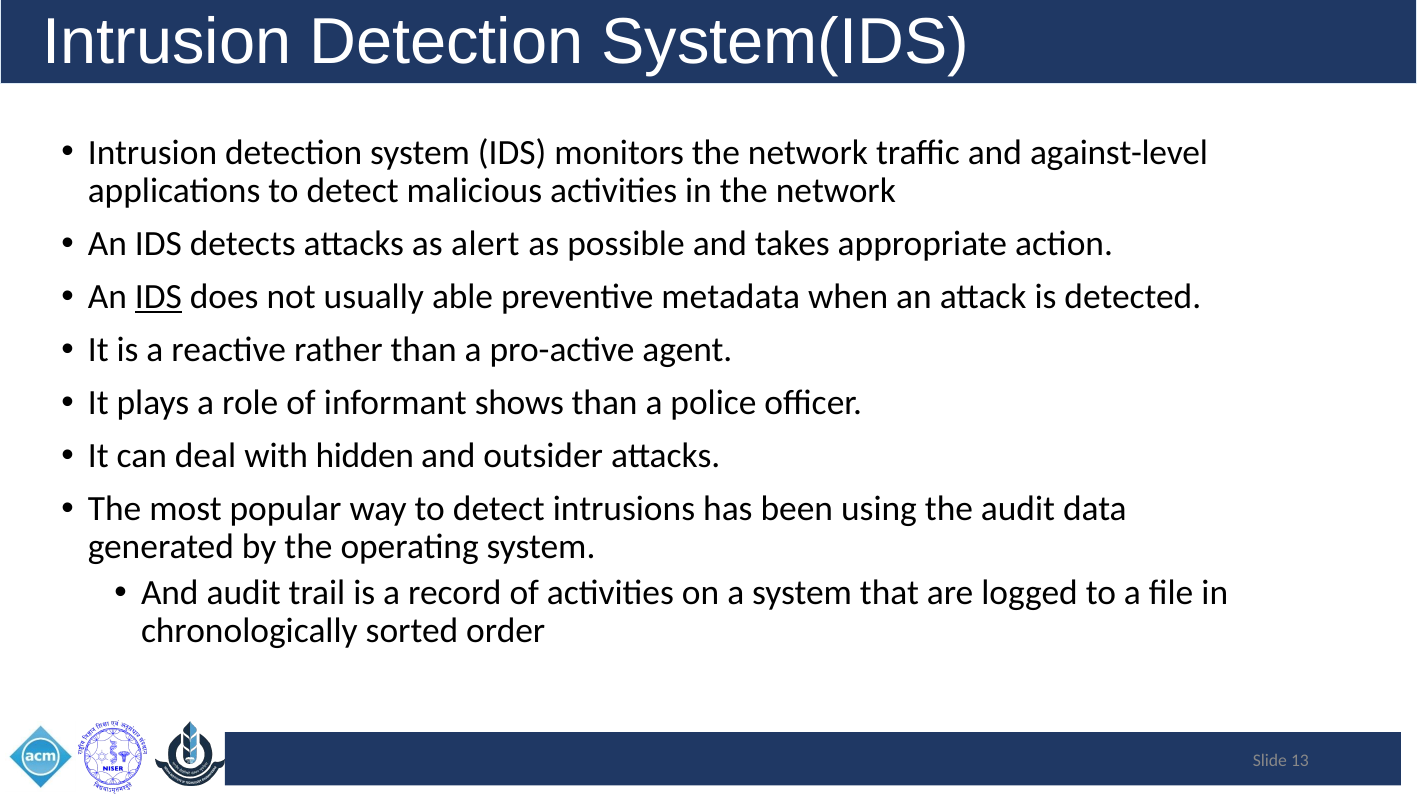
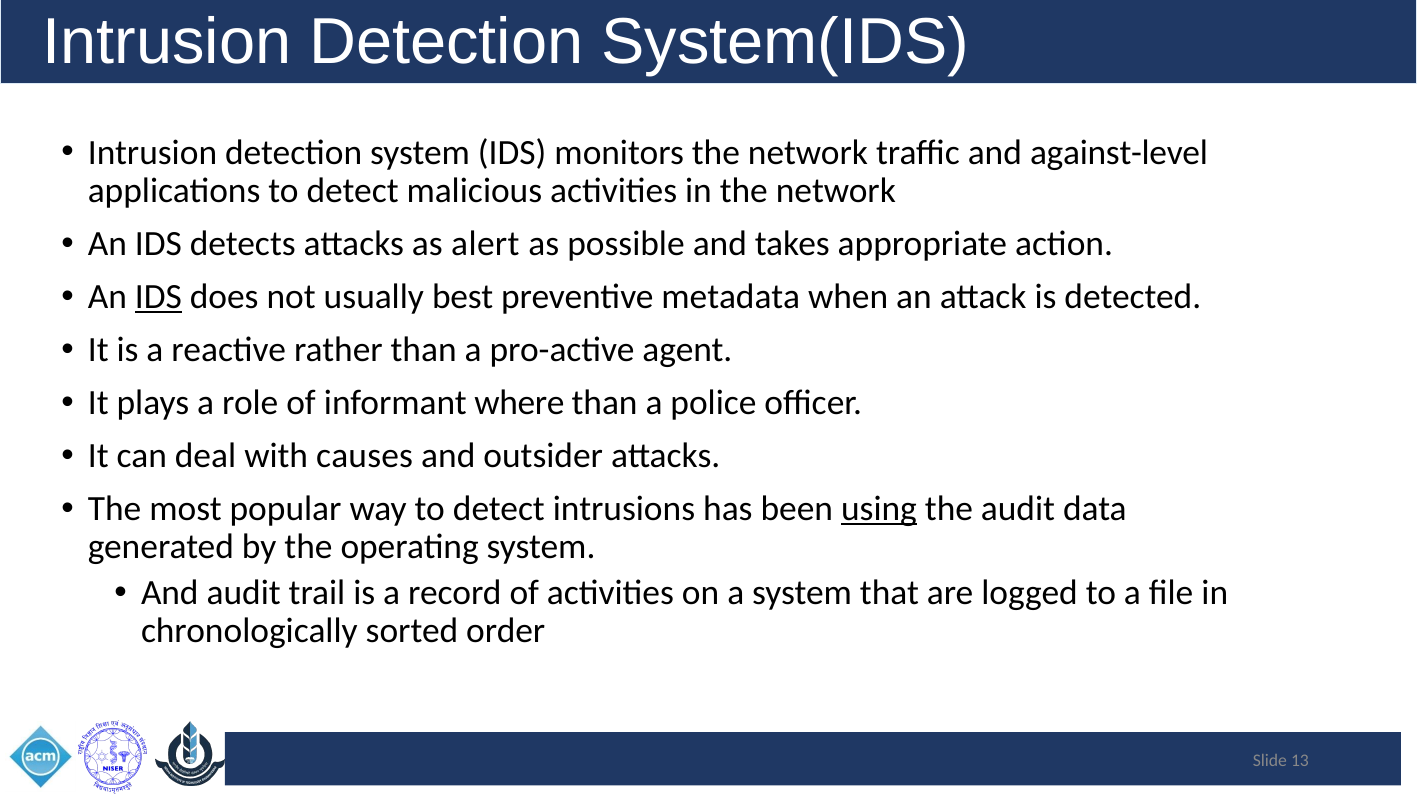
able: able -> best
shows: shows -> where
hidden: hidden -> causes
using underline: none -> present
